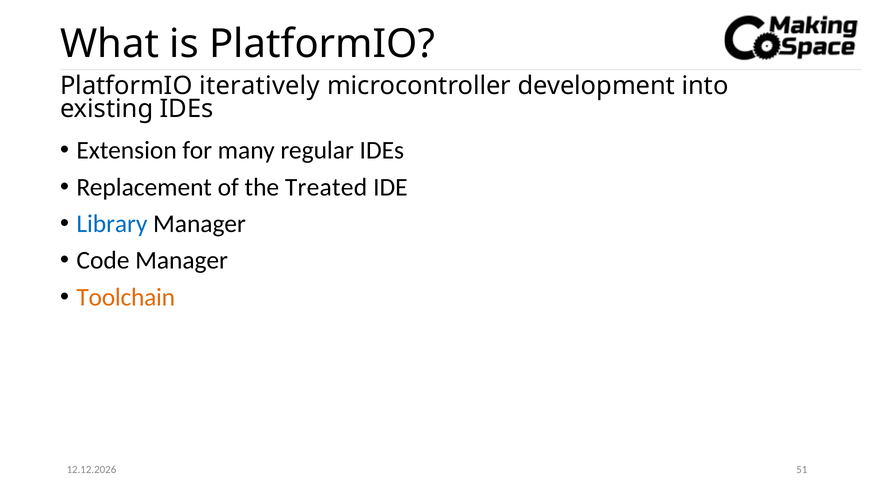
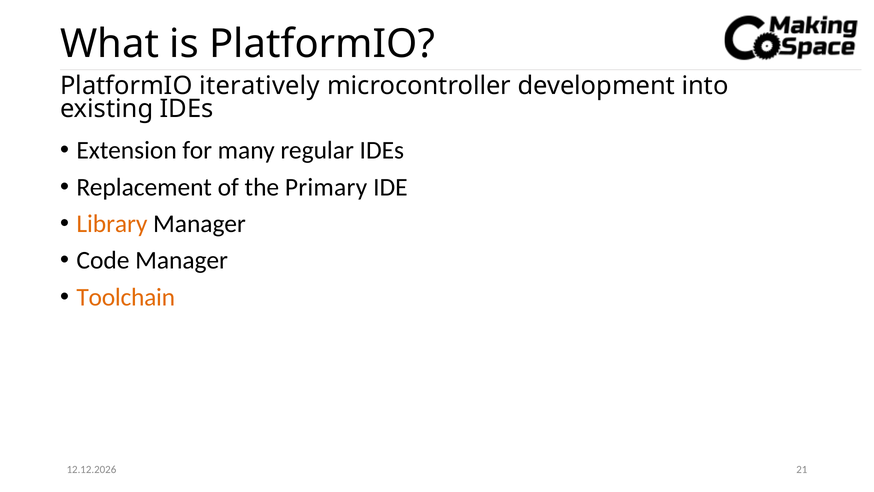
Treated: Treated -> Primary
Library colour: blue -> orange
51: 51 -> 21
